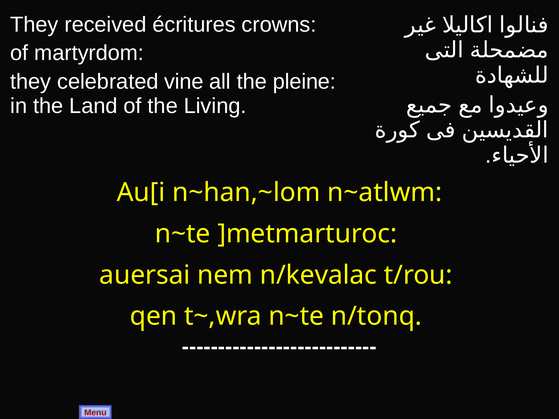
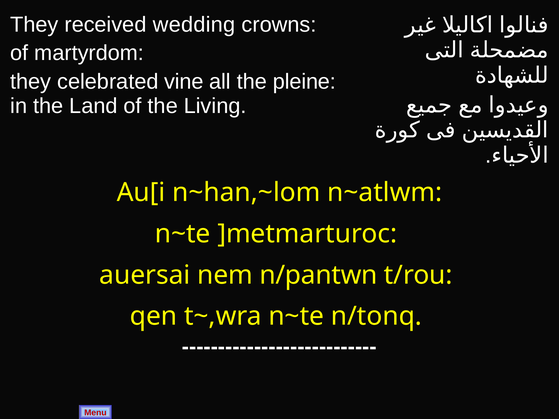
écritures: écritures -> wedding
n/kevalac: n/kevalac -> n/pantwn
